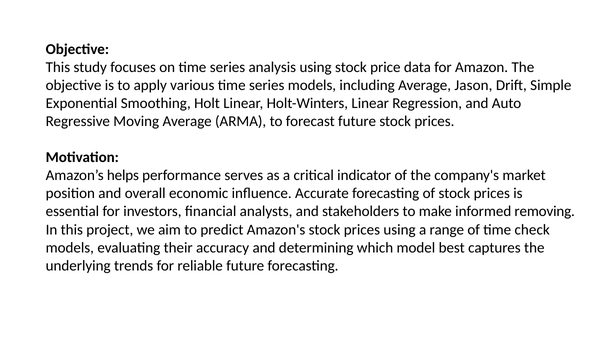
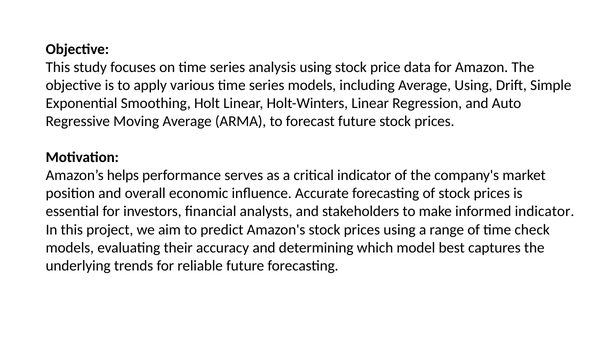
Average Jason: Jason -> Using
informed removing: removing -> indicator
